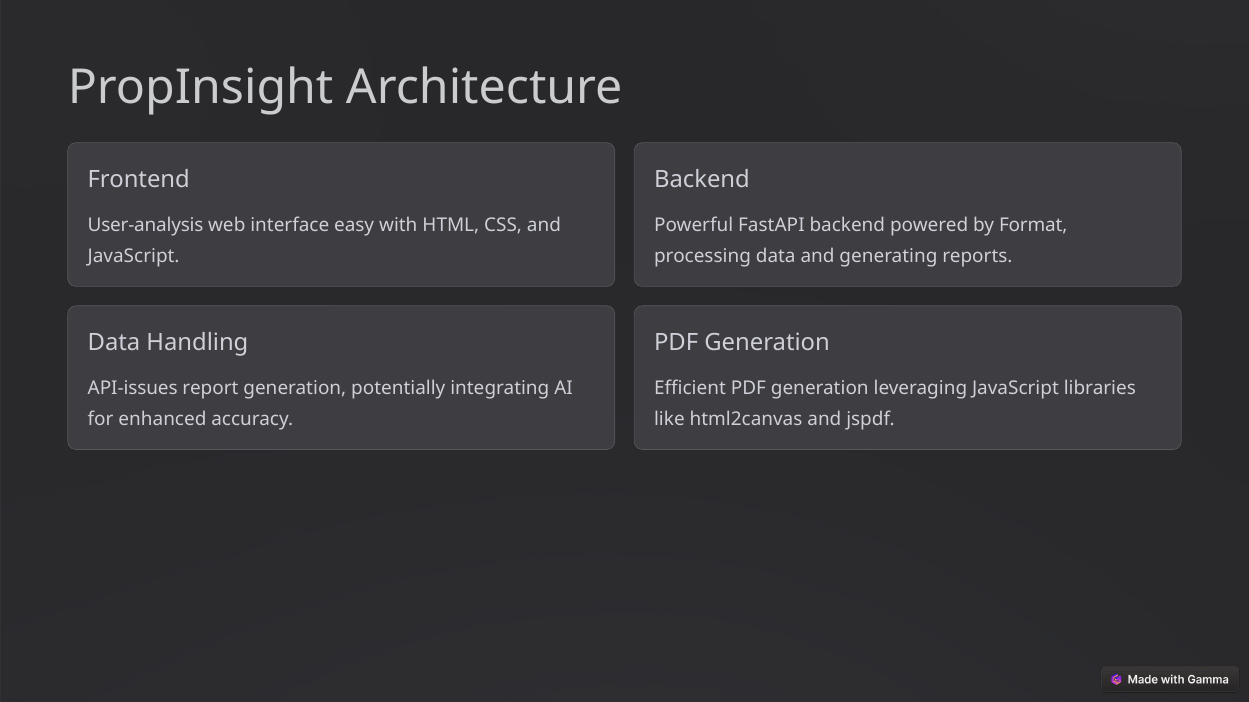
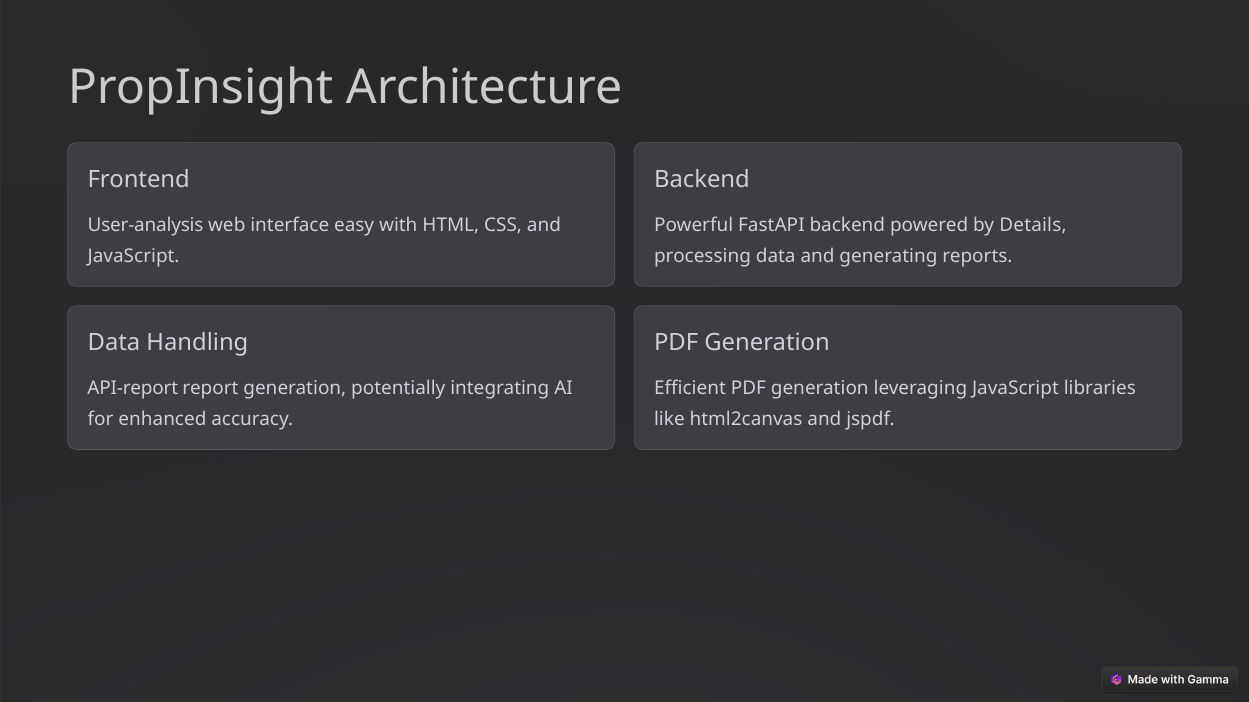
Format: Format -> Details
API-issues: API-issues -> API-report
